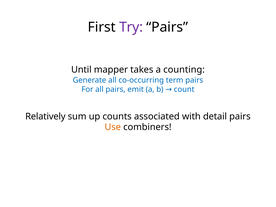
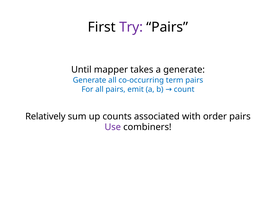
a counting: counting -> generate
detail: detail -> order
Use colour: orange -> purple
